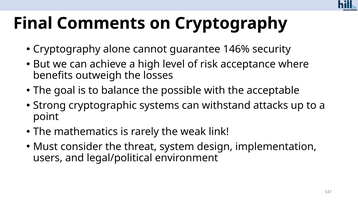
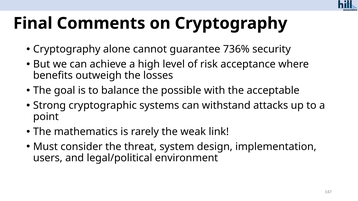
146%: 146% -> 736%
